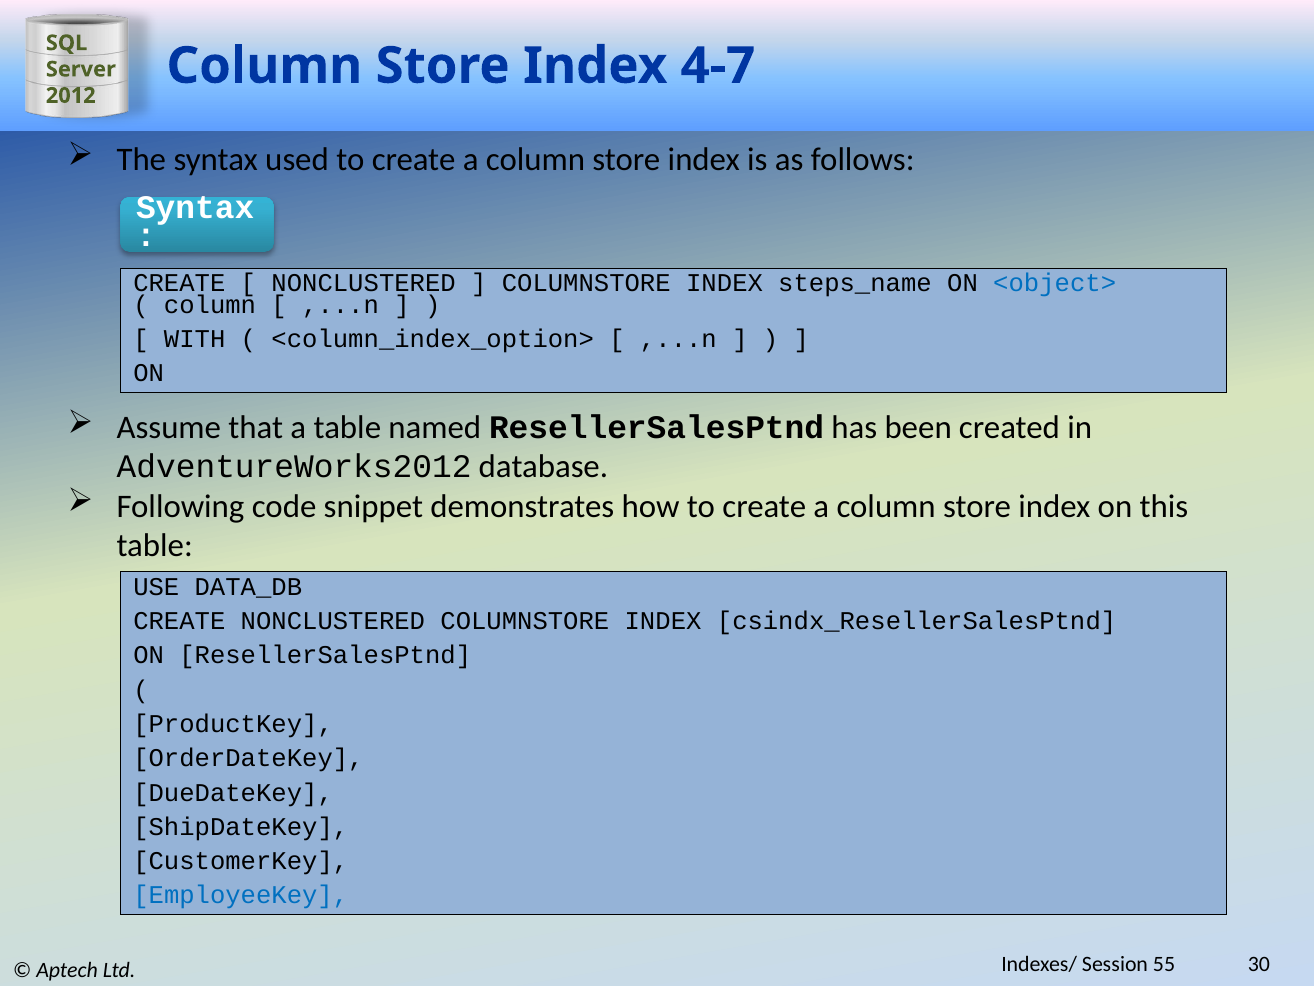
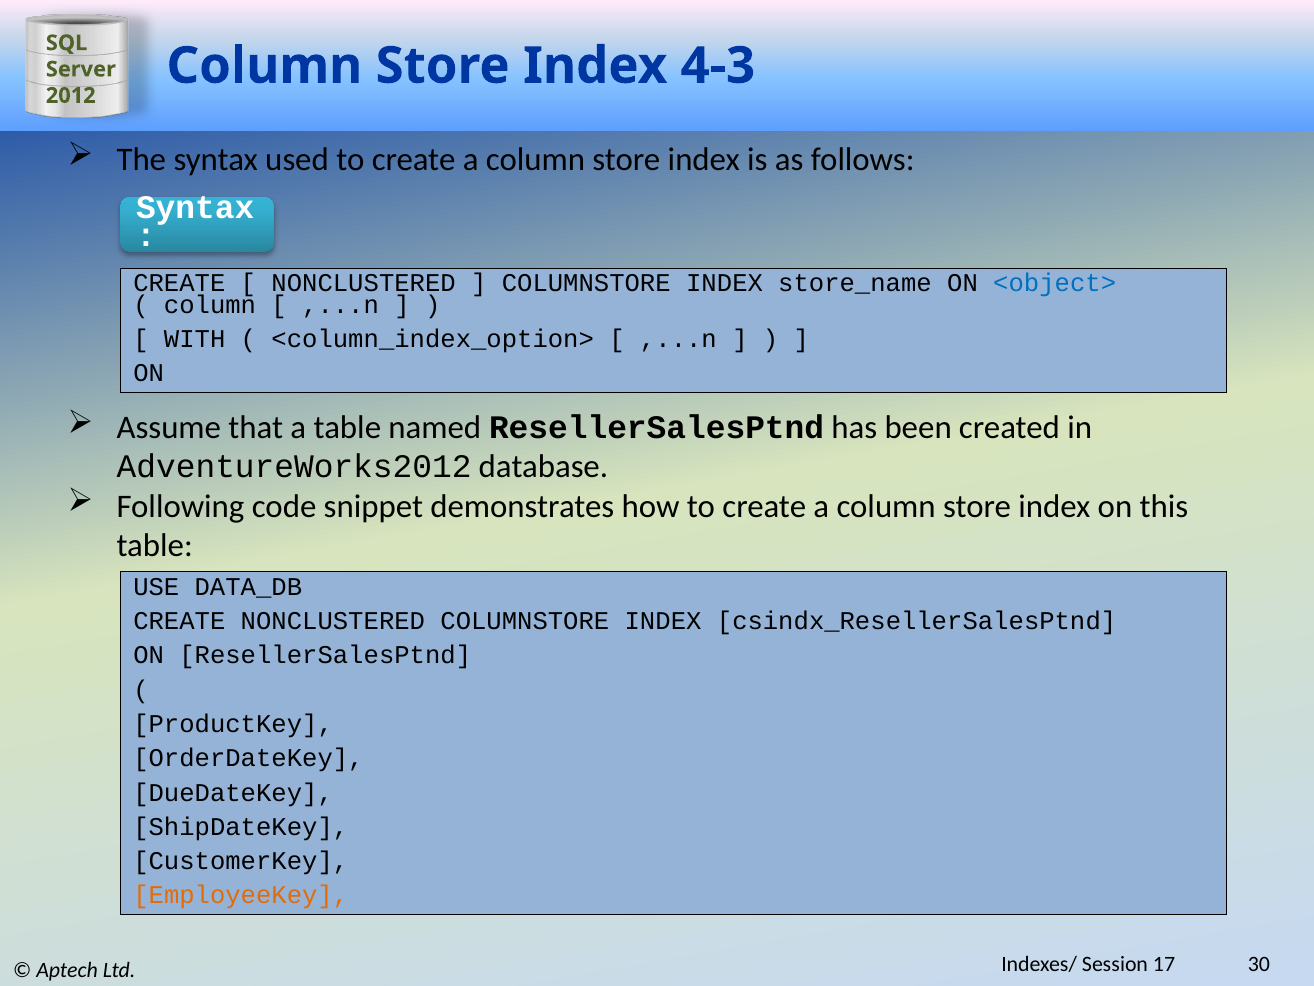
4-7: 4-7 -> 4-3
steps_name: steps_name -> store_name
EmployeeKey colour: blue -> orange
55: 55 -> 17
